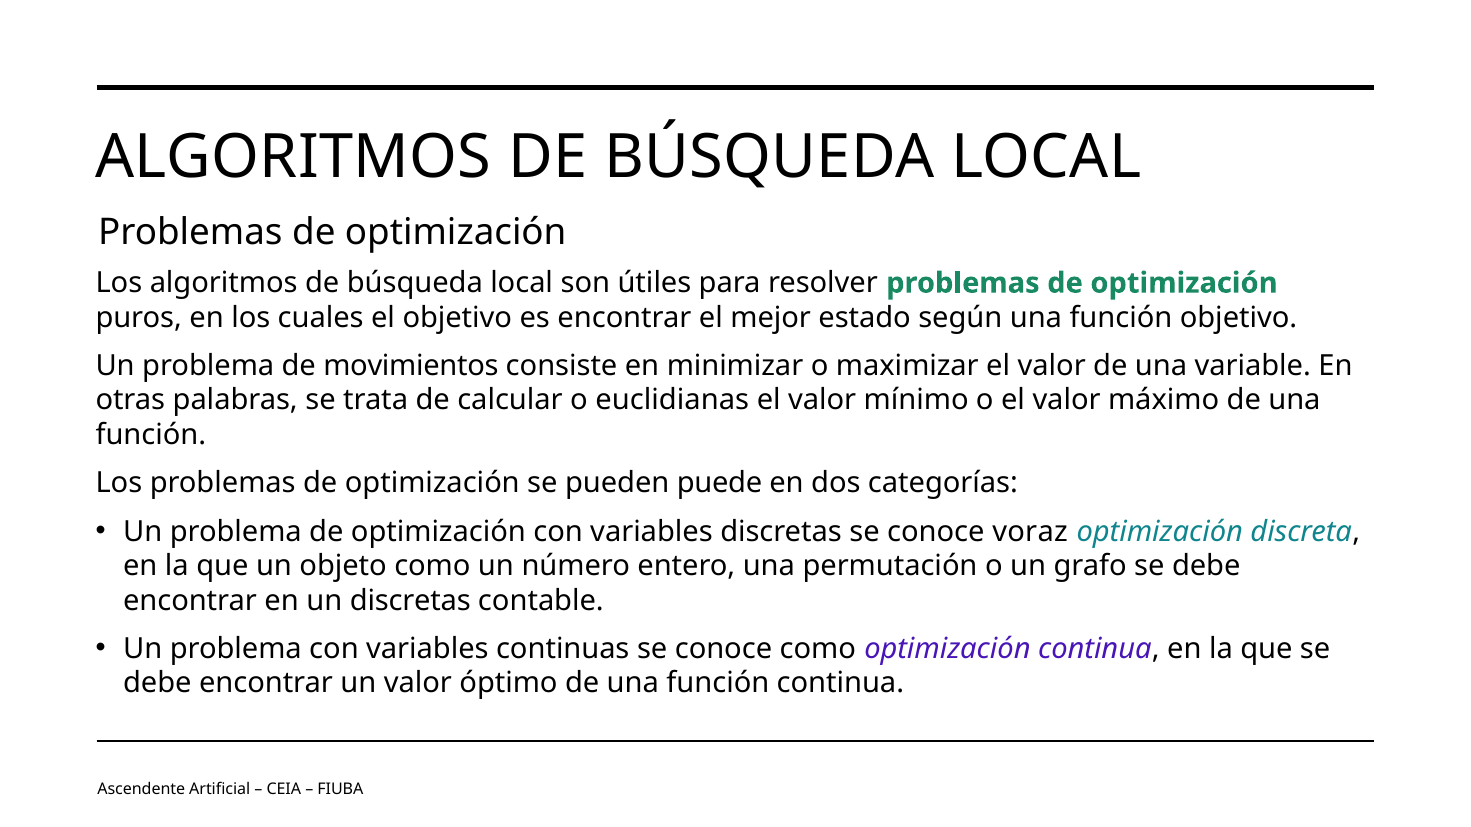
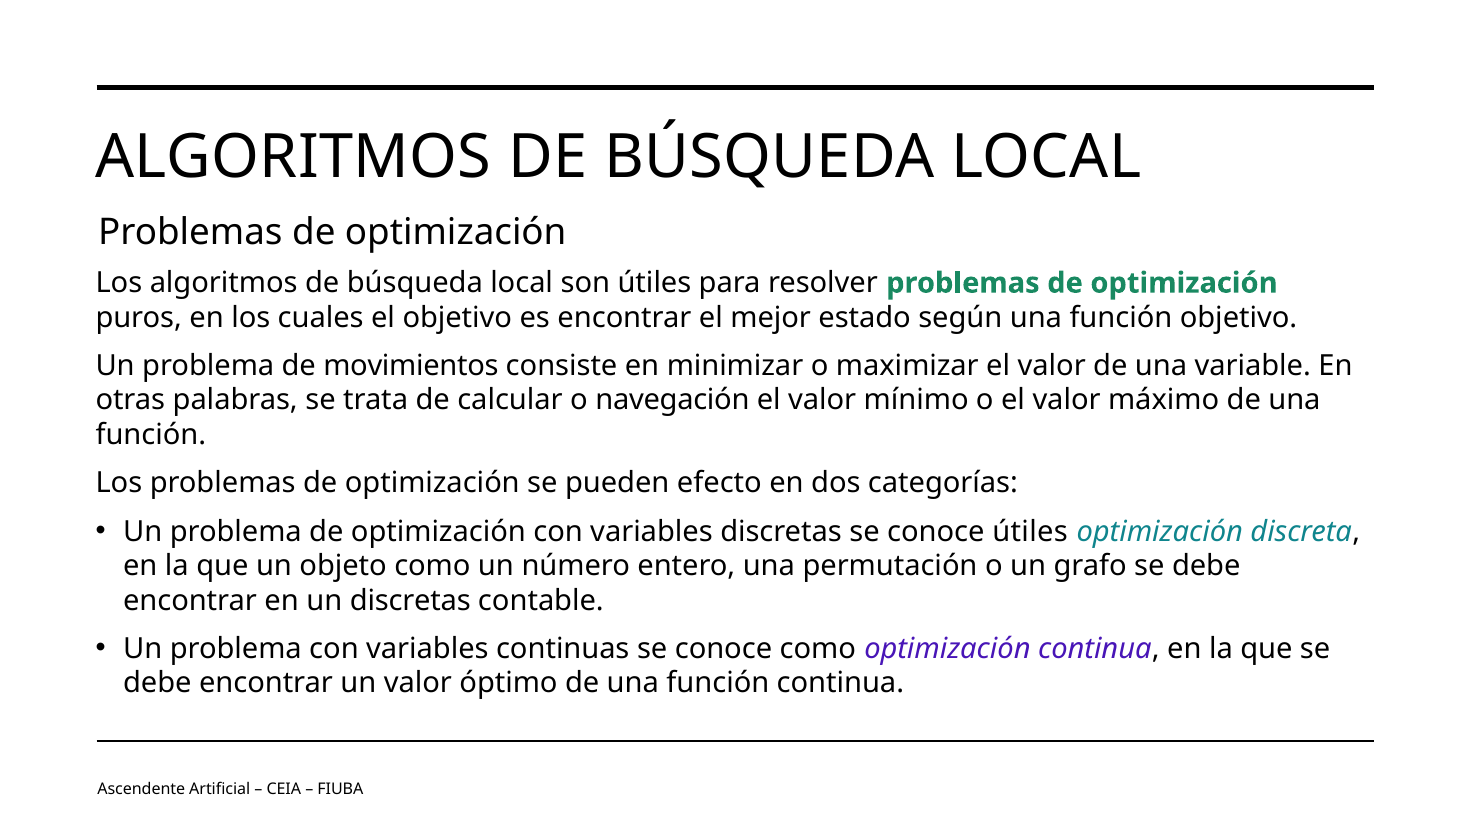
euclidianas: euclidianas -> navegación
puede: puede -> efecto
conoce voraz: voraz -> útiles
